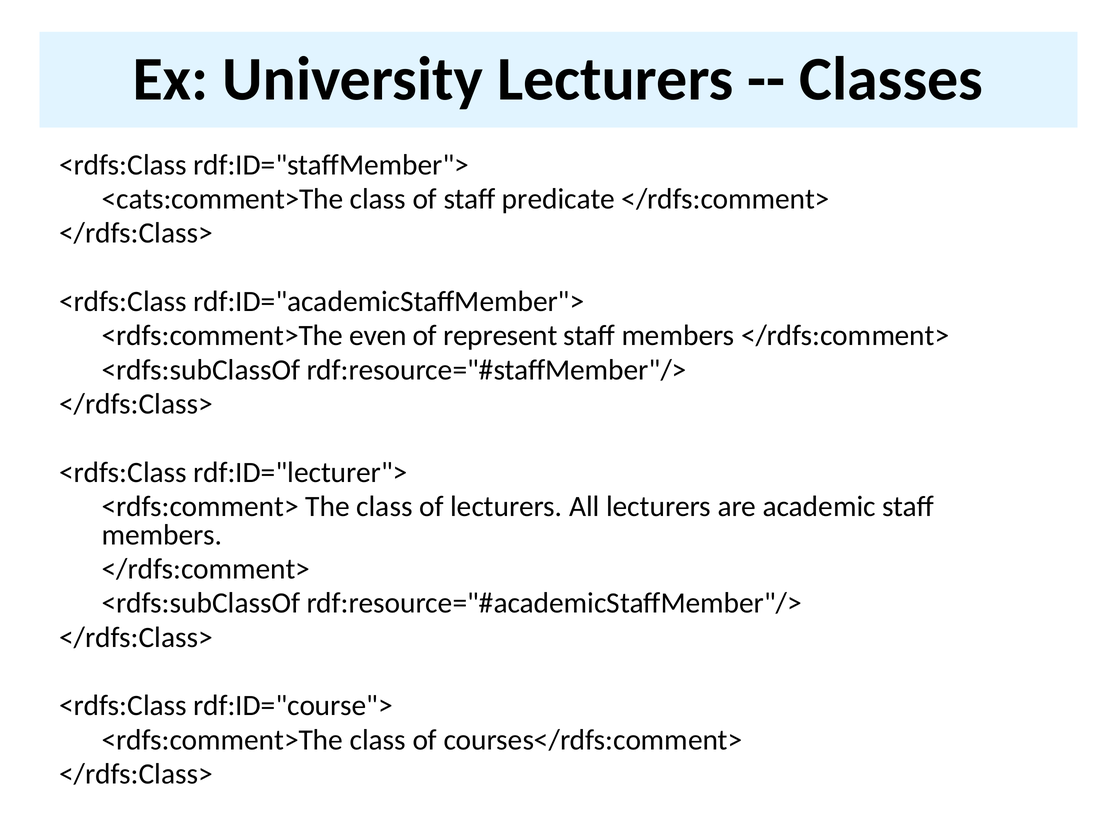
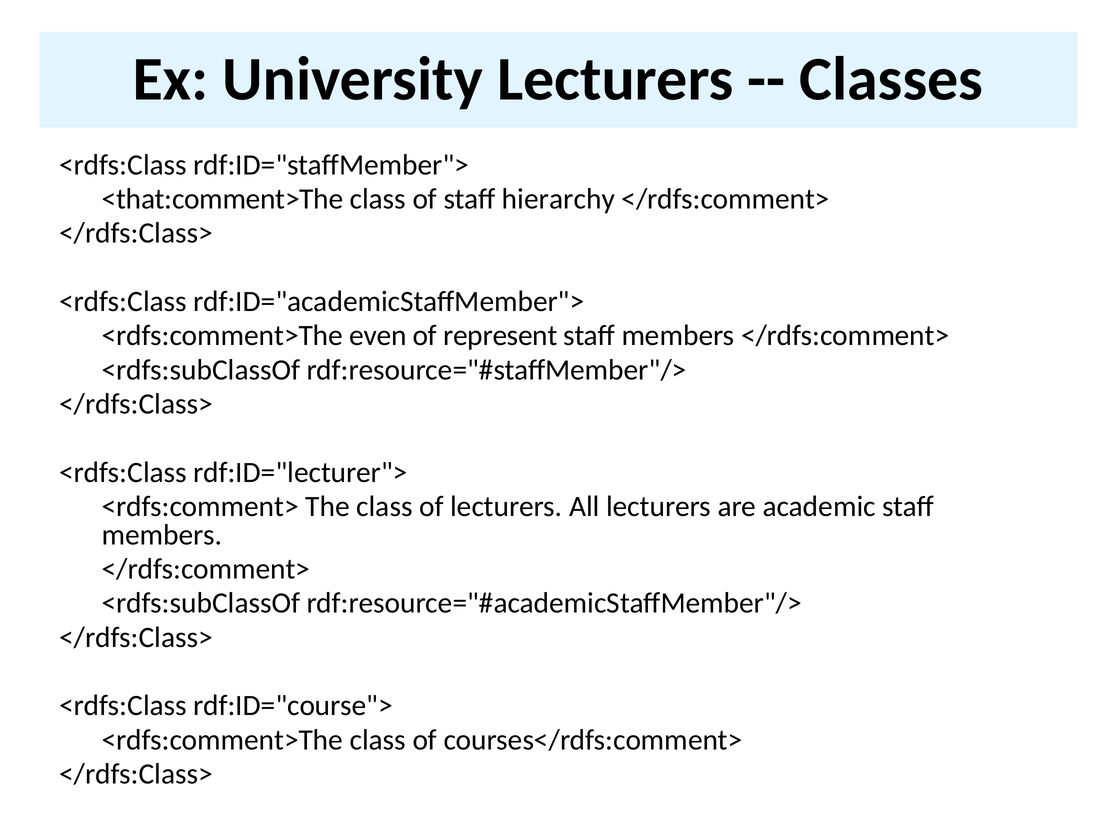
<cats:comment>The: <cats:comment>The -> <that:comment>The
predicate: predicate -> hierarchy
